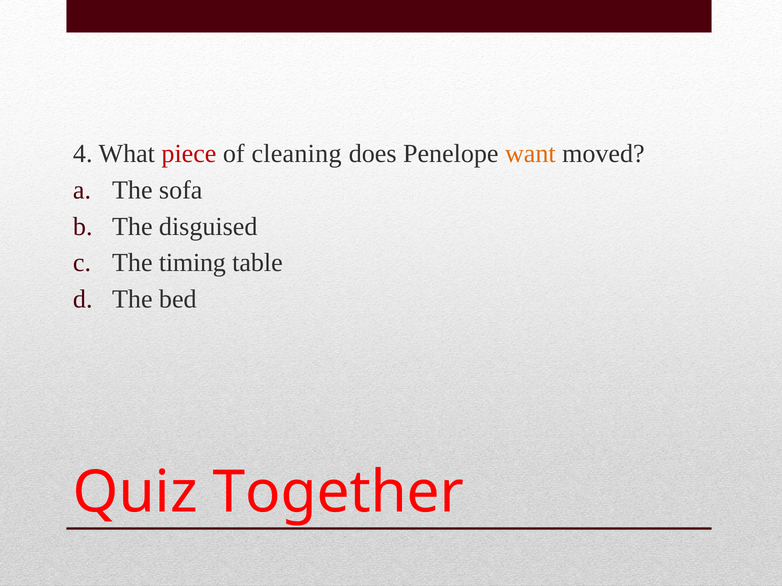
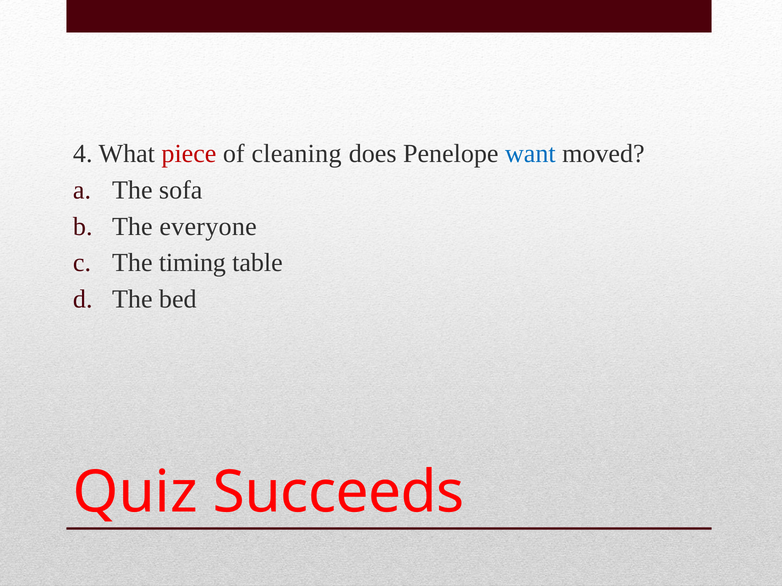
want colour: orange -> blue
disguised: disguised -> everyone
Together: Together -> Succeeds
